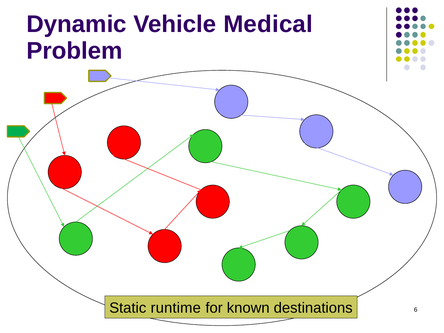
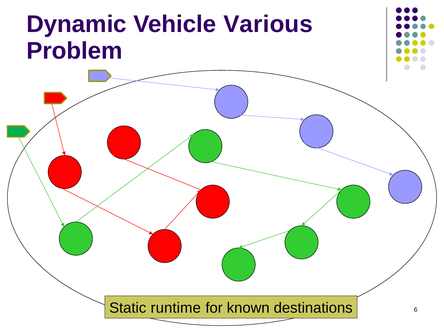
Medical: Medical -> Various
